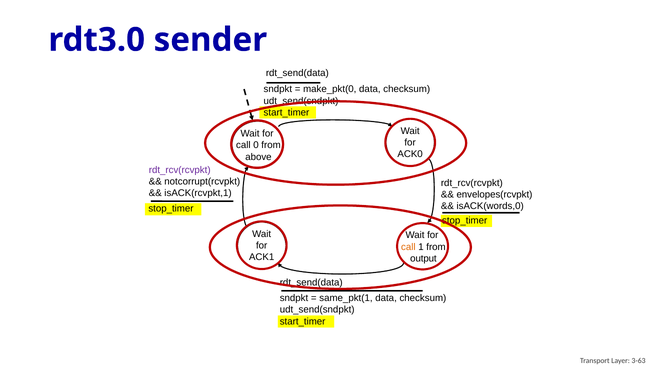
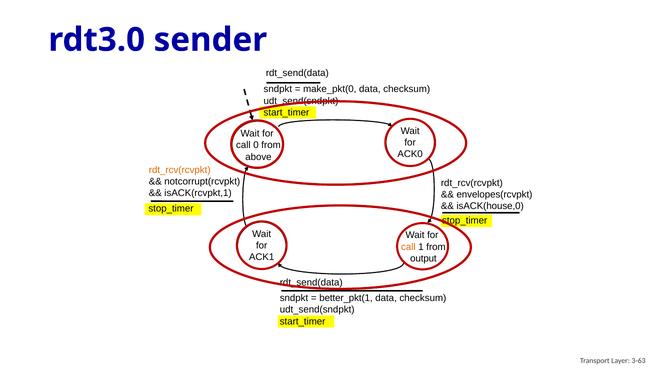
rdt_rcv(rcvpkt at (180, 170) colour: purple -> orange
isACK(words,0: isACK(words,0 -> isACK(house,0
same_pkt(1: same_pkt(1 -> better_pkt(1
